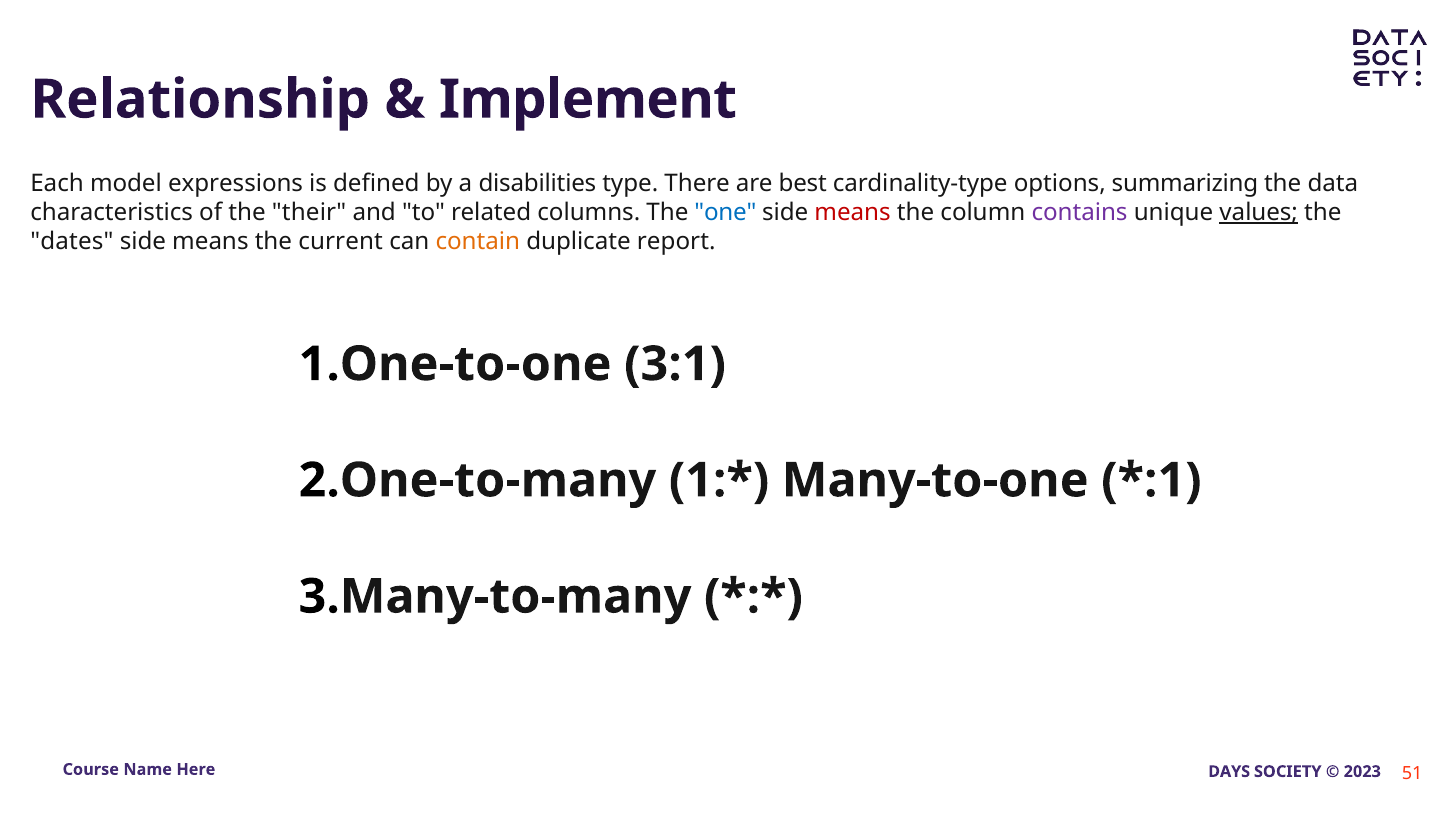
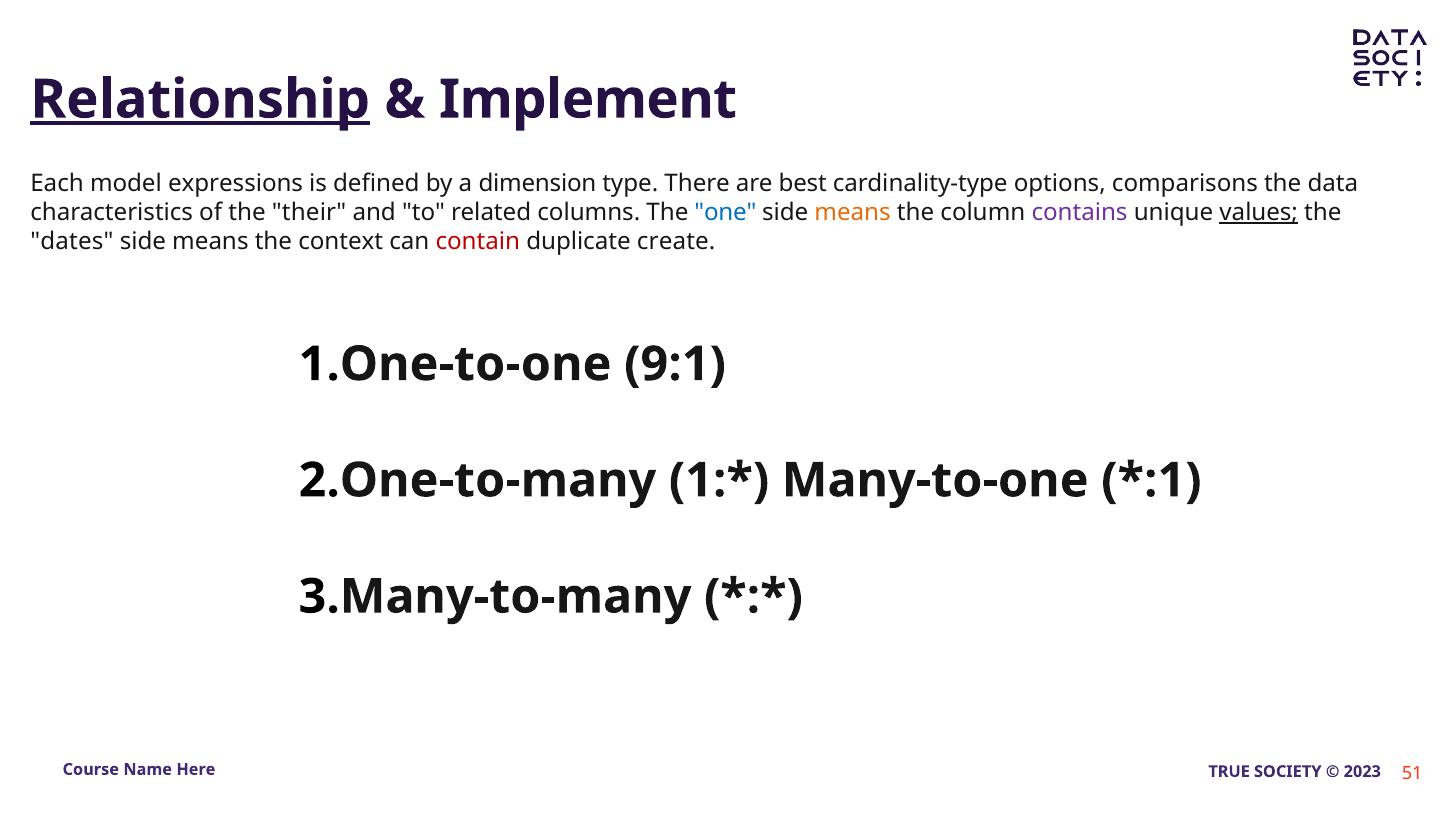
Relationship underline: none -> present
disabilities: disabilities -> dimension
summarizing: summarizing -> comparisons
means at (853, 213) colour: red -> orange
current: current -> context
contain colour: orange -> red
report: report -> create
3:1: 3:1 -> 9:1
DAYS: DAYS -> TRUE
